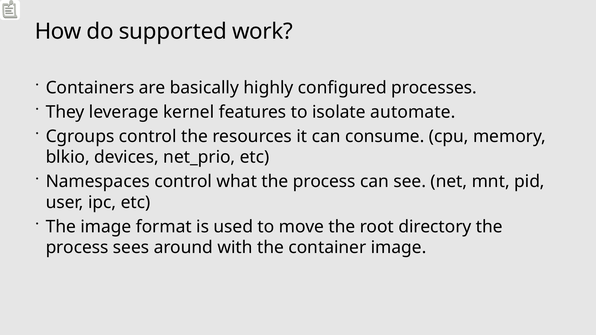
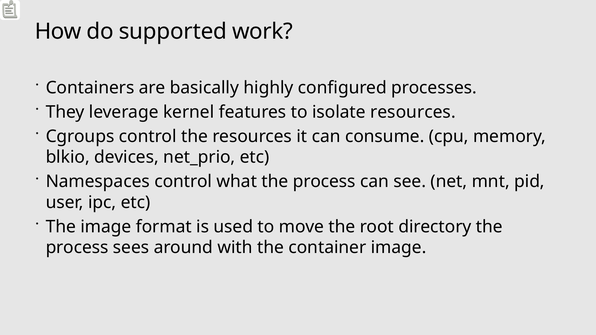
isolate automate: automate -> resources
